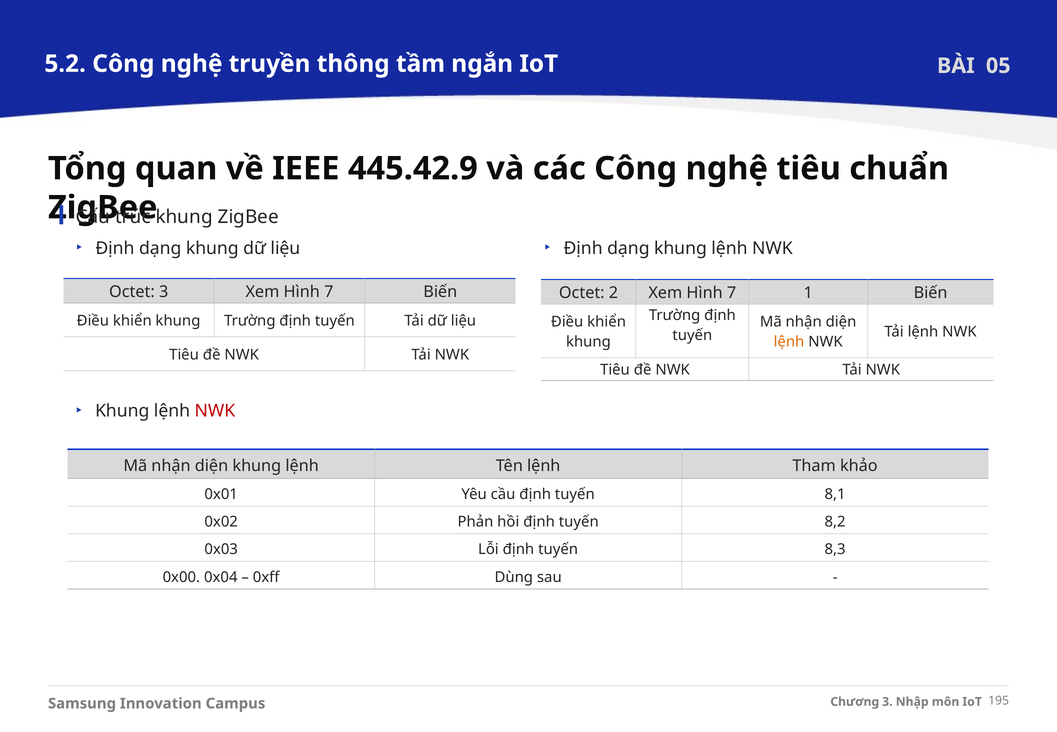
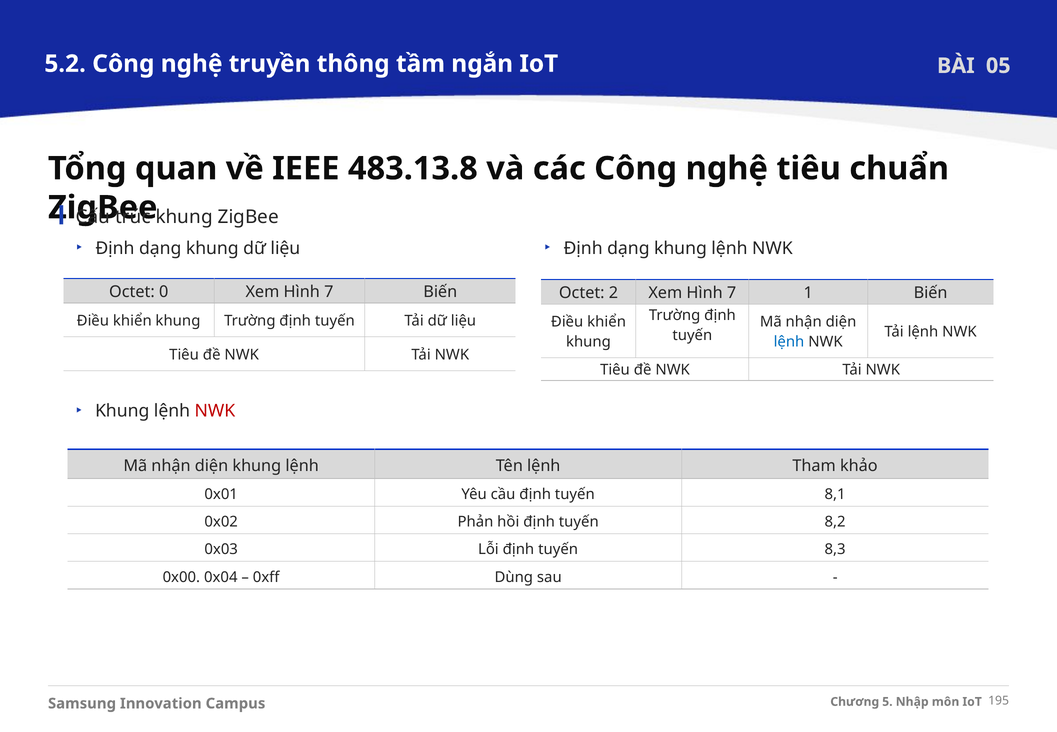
445.42.9: 445.42.9 -> 483.13.8
Octet 3: 3 -> 0
lệnh at (789, 342) colour: orange -> blue
3 at (887, 702): 3 -> 5
